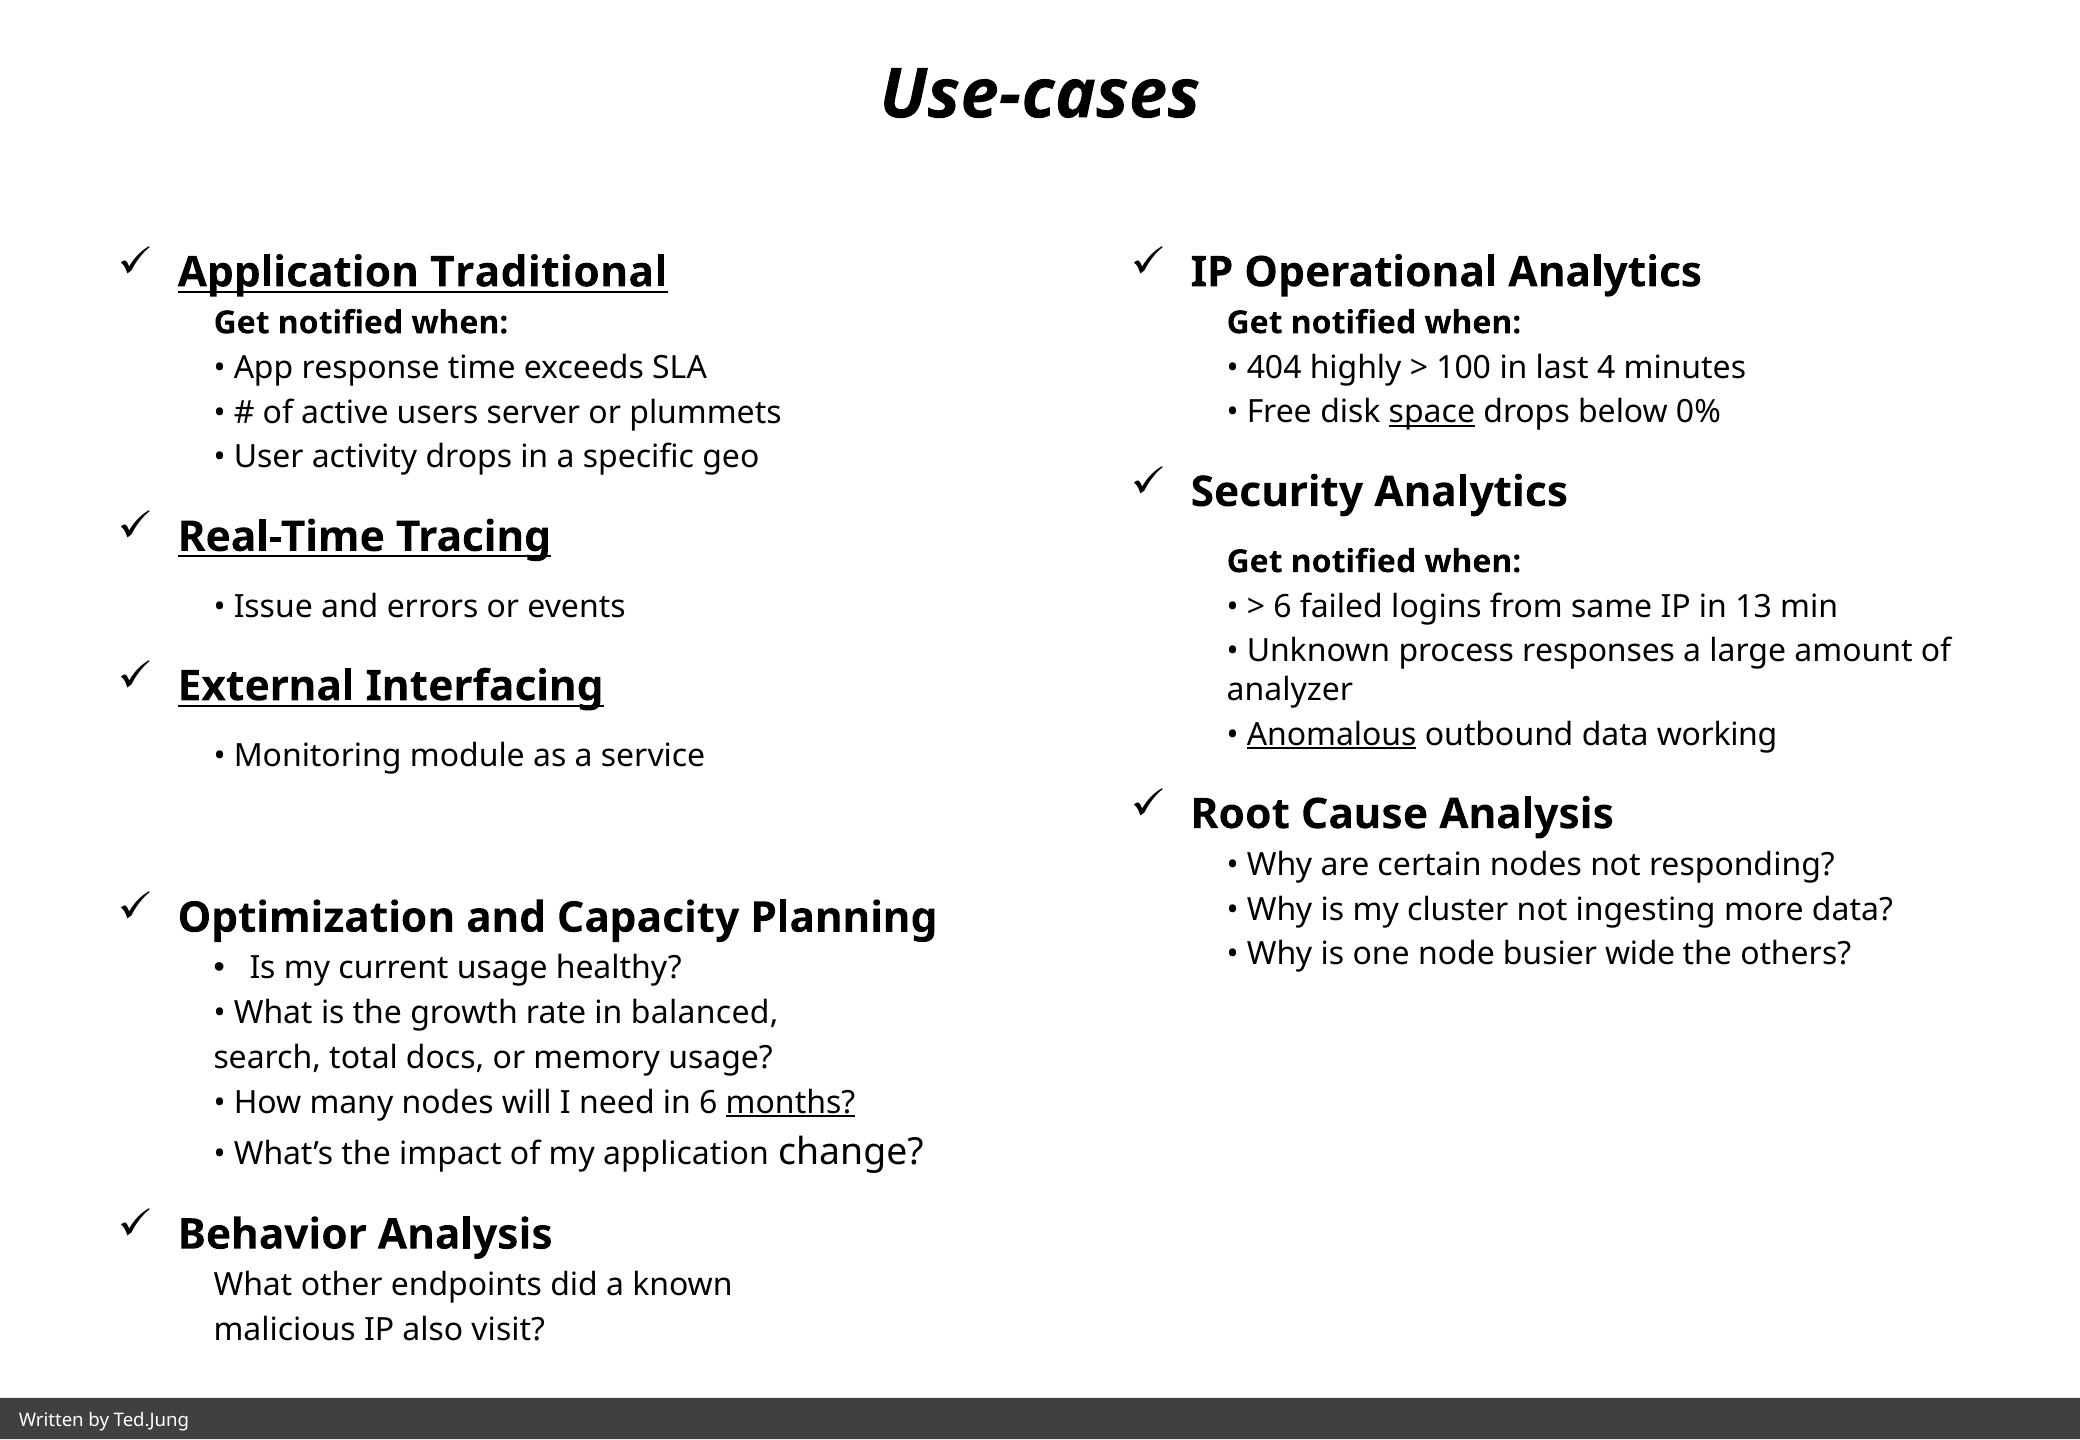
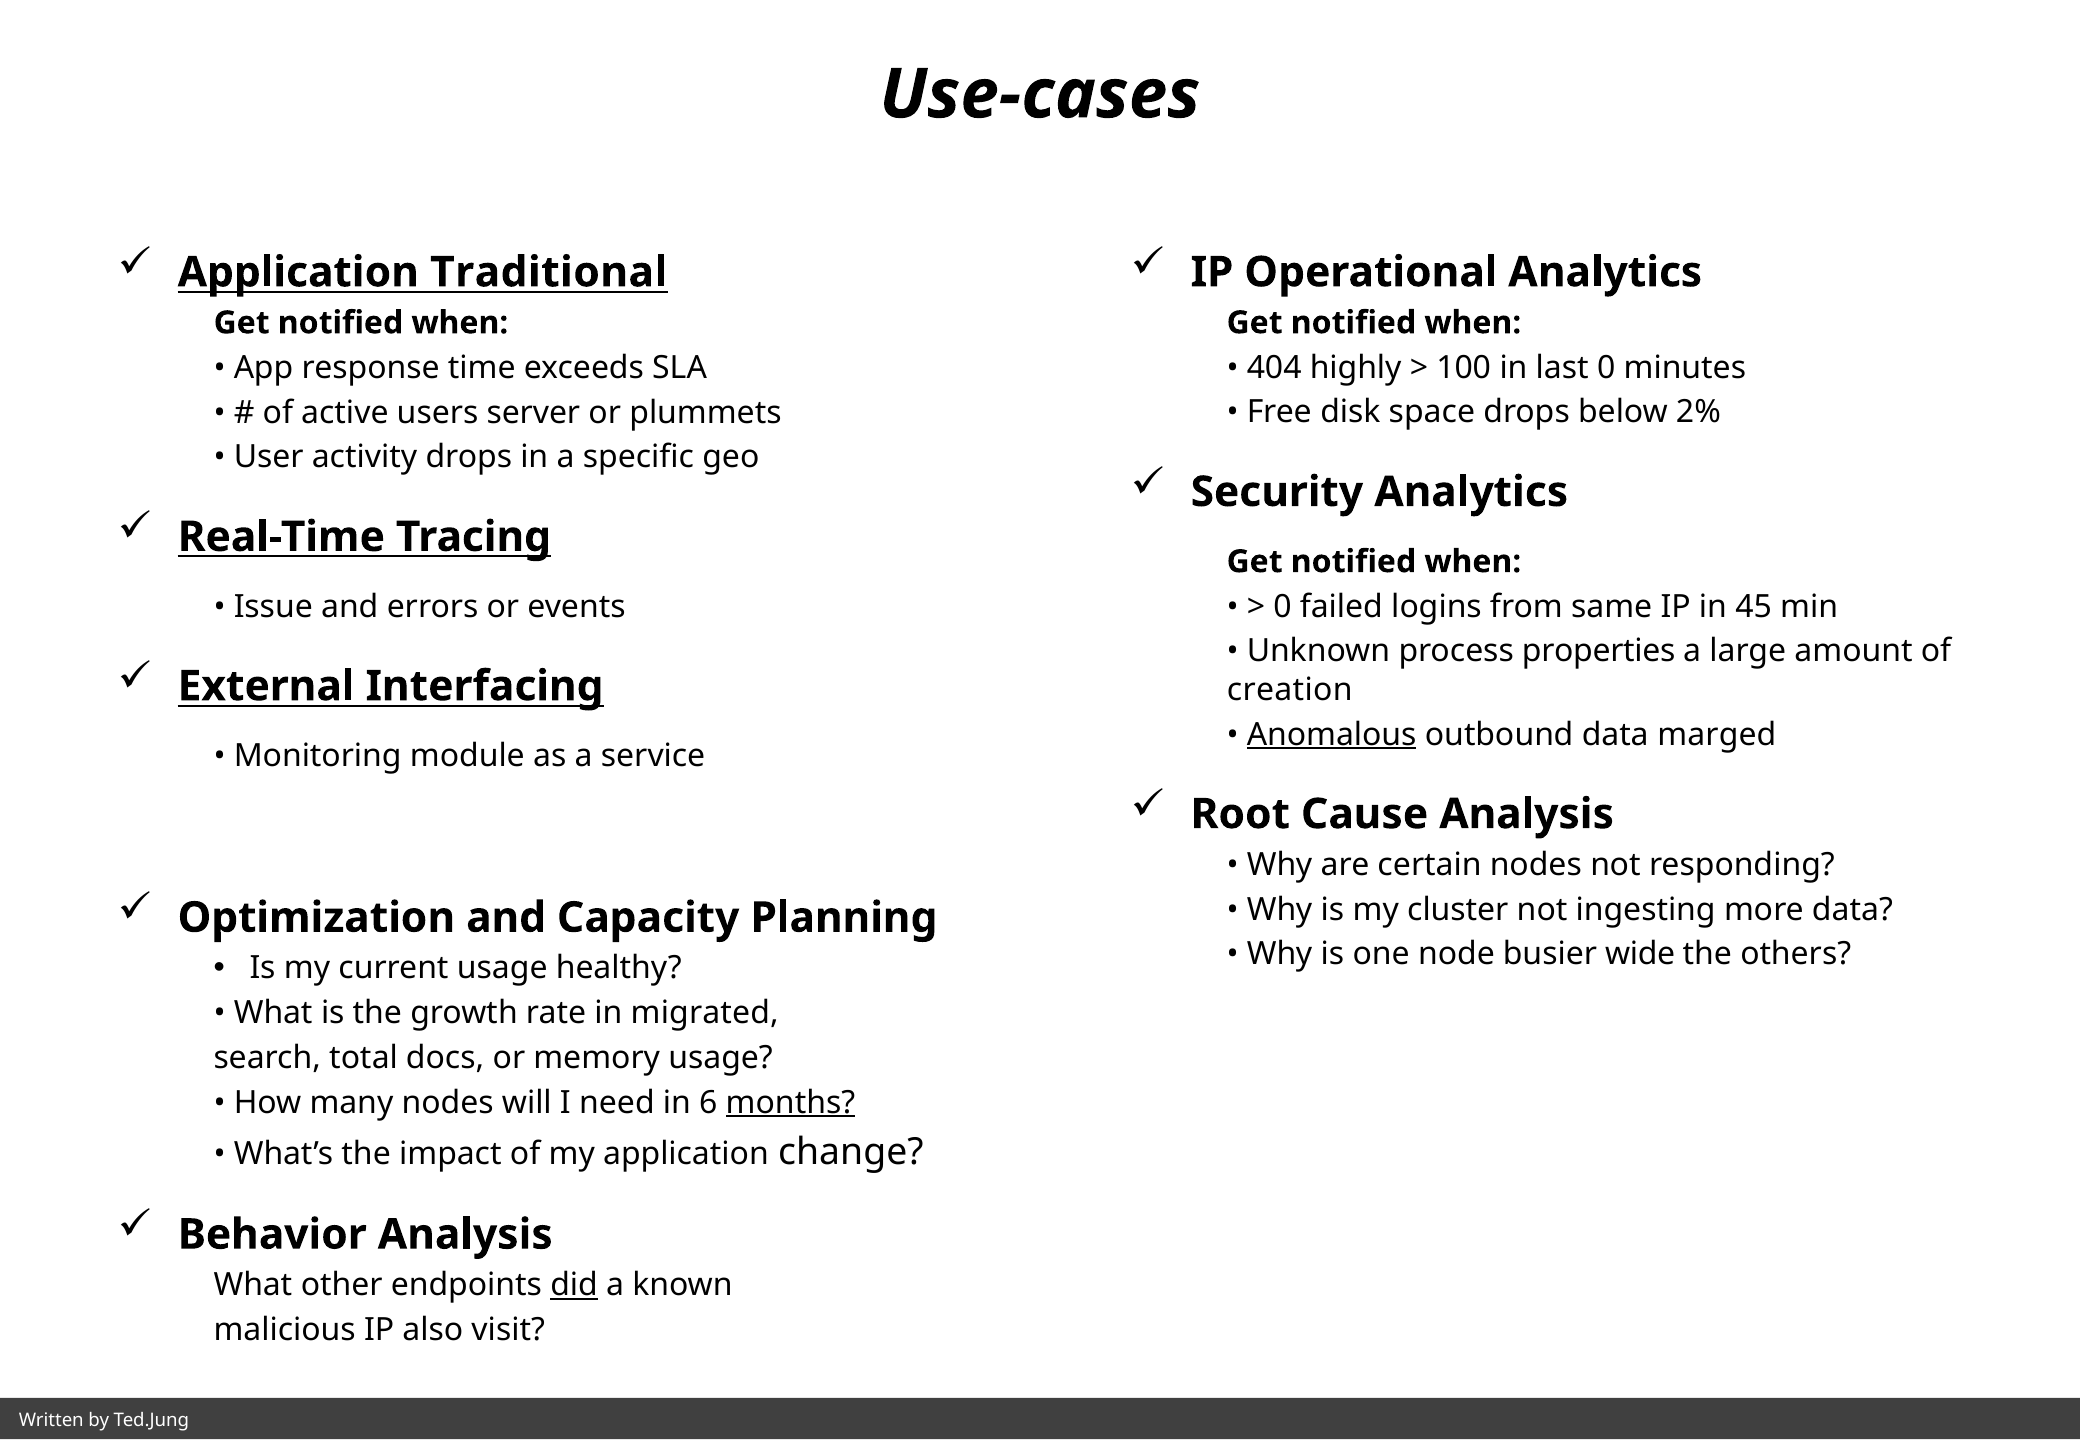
last 4: 4 -> 0
space underline: present -> none
0%: 0% -> 2%
6 at (1282, 606): 6 -> 0
13: 13 -> 45
responses: responses -> properties
analyzer: analyzer -> creation
working: working -> marged
balanced: balanced -> migrated
did underline: none -> present
